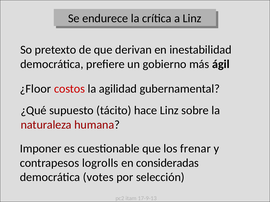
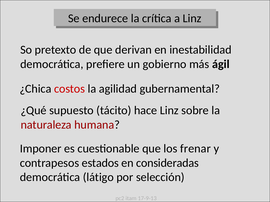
¿Floor: ¿Floor -> ¿Chica
logrolls: logrolls -> estados
votes: votes -> látigo
